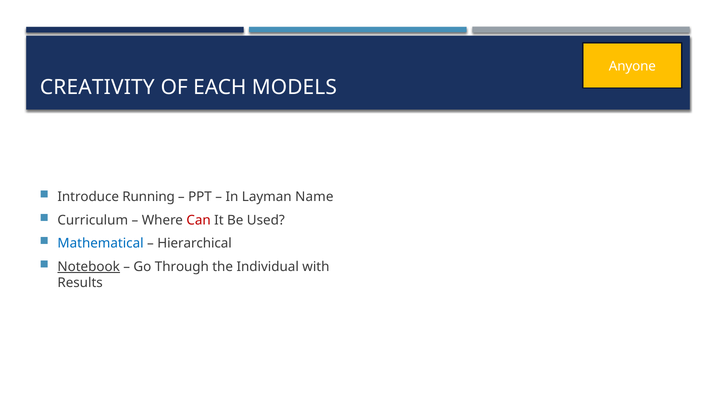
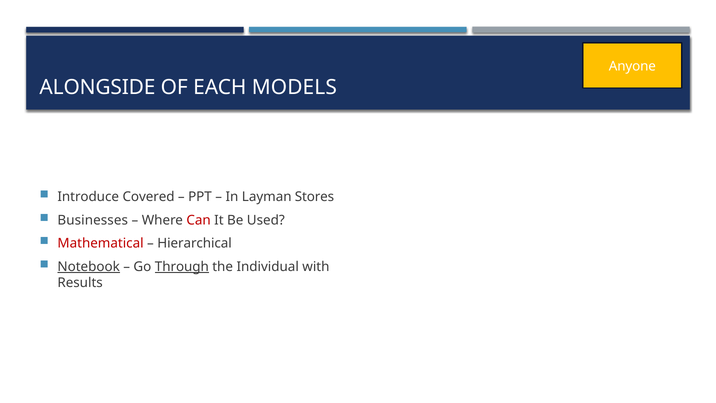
CREATIVITY: CREATIVITY -> ALONGSIDE
Running: Running -> Covered
Name: Name -> Stores
Curriculum: Curriculum -> Businesses
Mathematical colour: blue -> red
Through underline: none -> present
